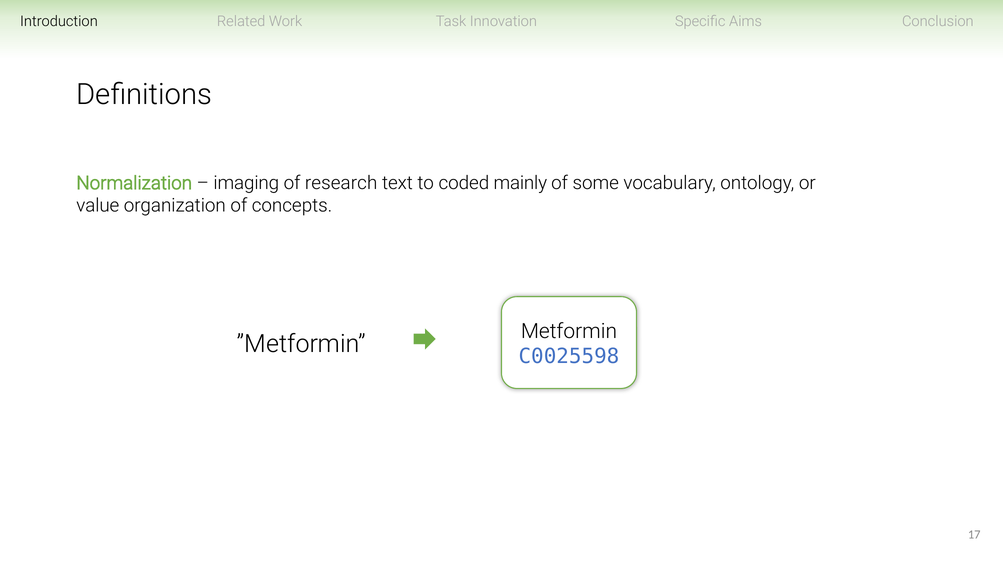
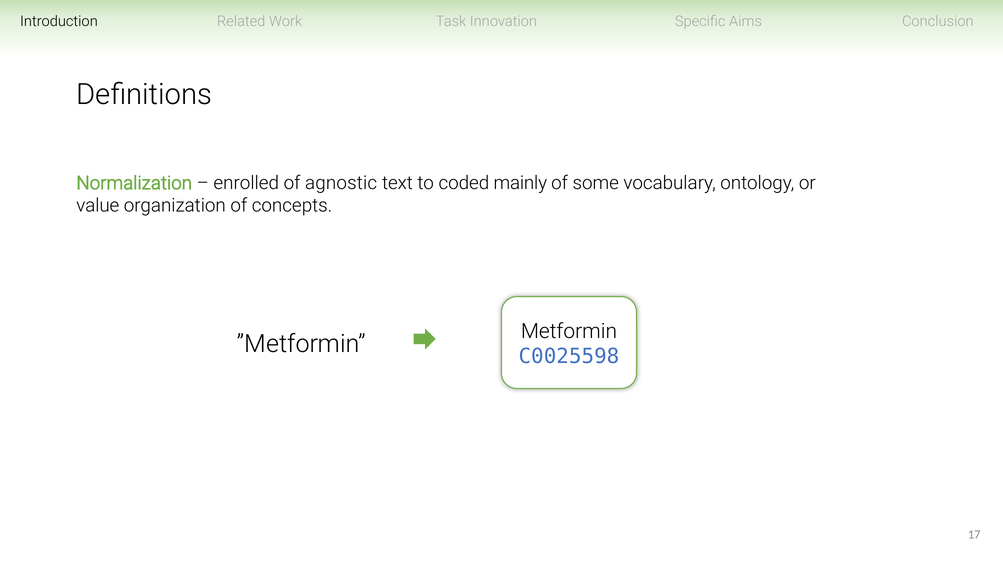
imaging: imaging -> enrolled
research: research -> agnostic
